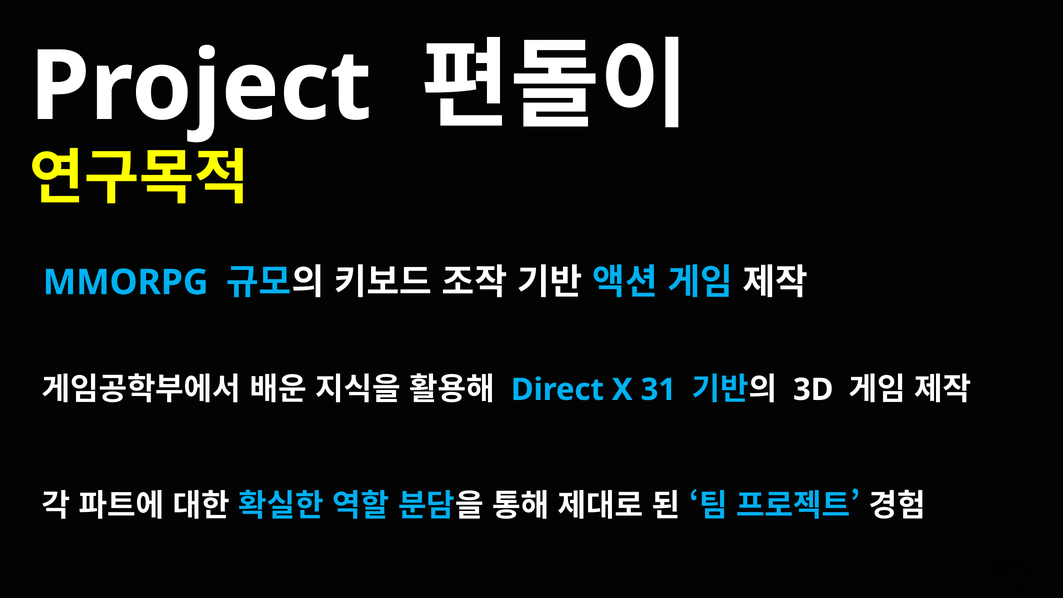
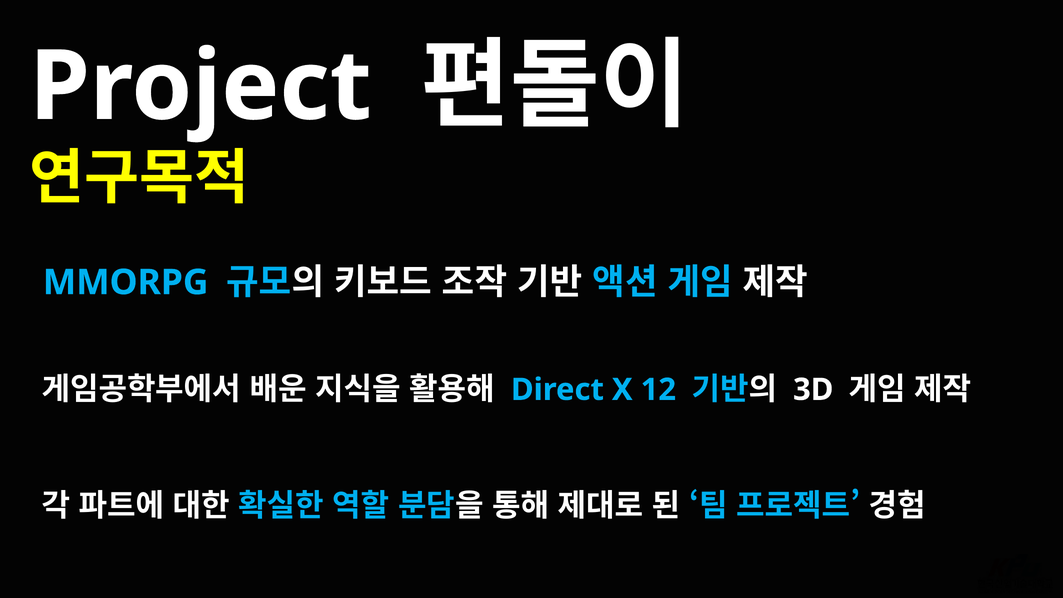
31: 31 -> 12
